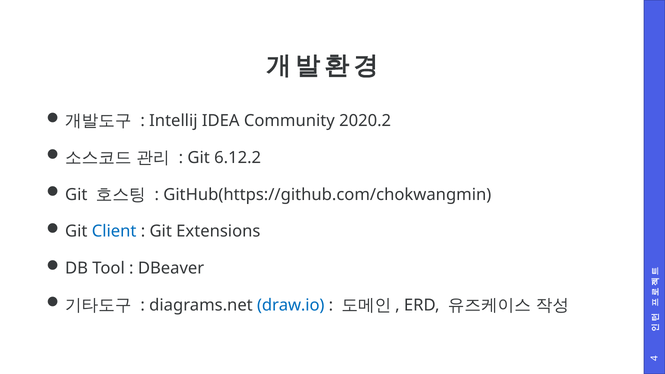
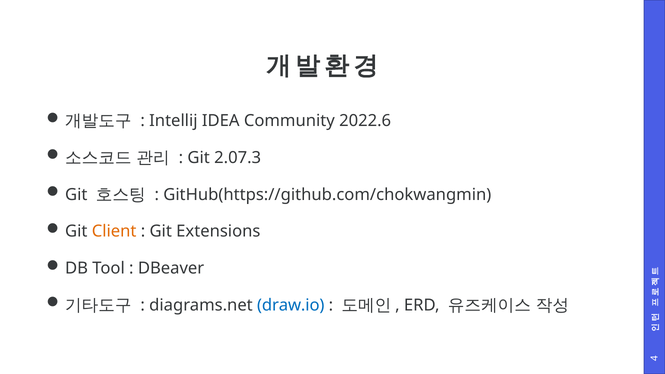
2020.2: 2020.2 -> 2022.6
6.12.2: 6.12.2 -> 2.07.3
Client colour: blue -> orange
